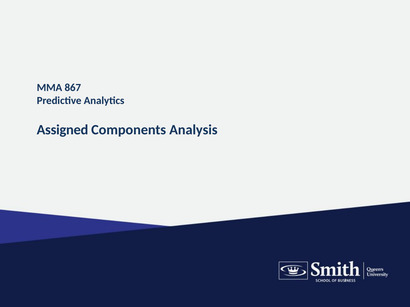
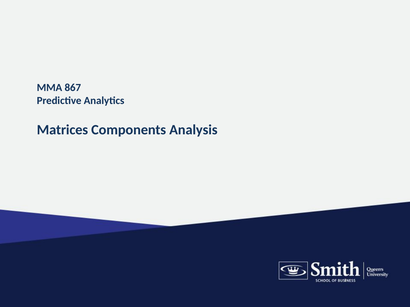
Assigned: Assigned -> Matrices
